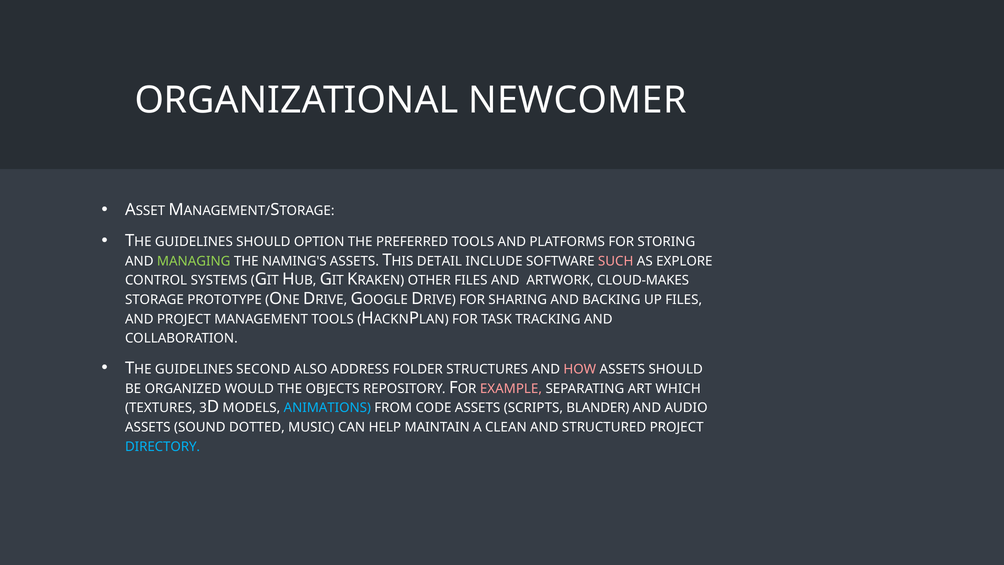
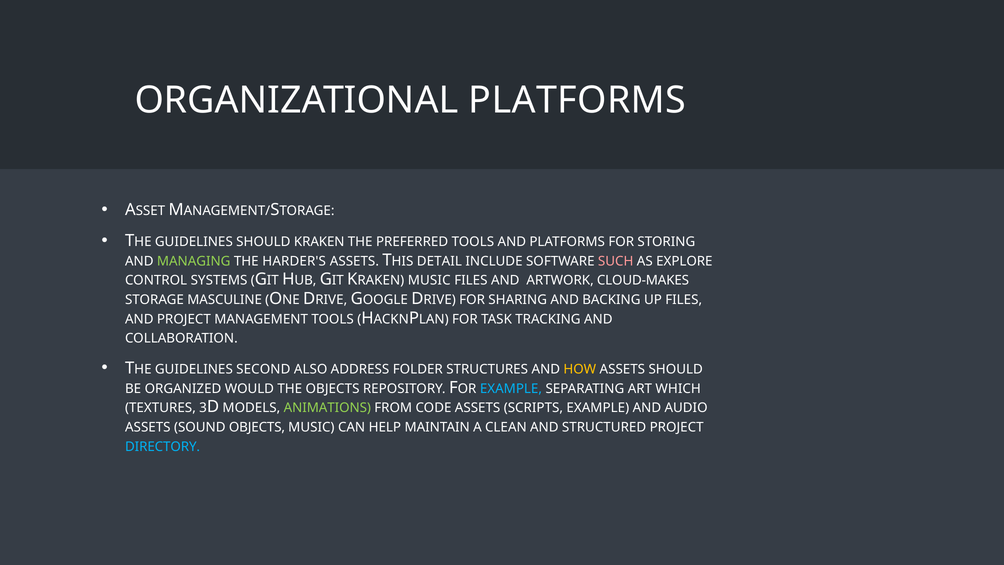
ORGANIZATIONAL NEWCOMER: NEWCOMER -> PLATFORMS
SHOULD OPTION: OPTION -> KRAKEN
NAMING'S: NAMING'S -> HARDER'S
KRAKEN OTHER: OTHER -> MUSIC
PROTOTYPE: PROTOTYPE -> MASCULINE
HOW colour: pink -> yellow
EXAMPLE at (511, 389) colour: pink -> light blue
ANIMATIONS colour: light blue -> light green
SCRIPTS BLANDER: BLANDER -> EXAMPLE
SOUND DOTTED: DOTTED -> OBJECTS
